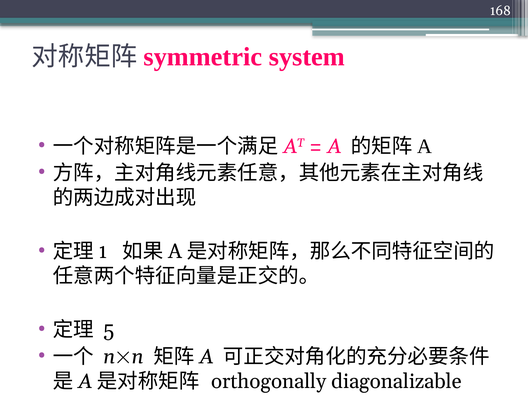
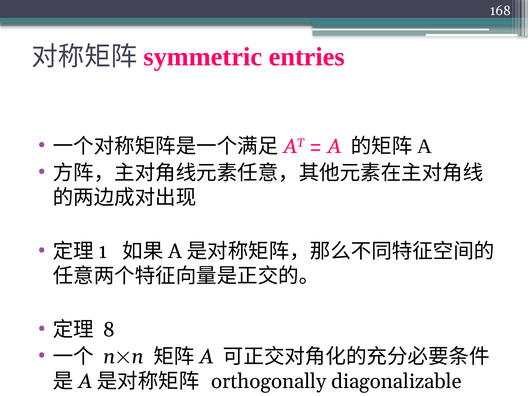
system: system -> entries
5: 5 -> 8
